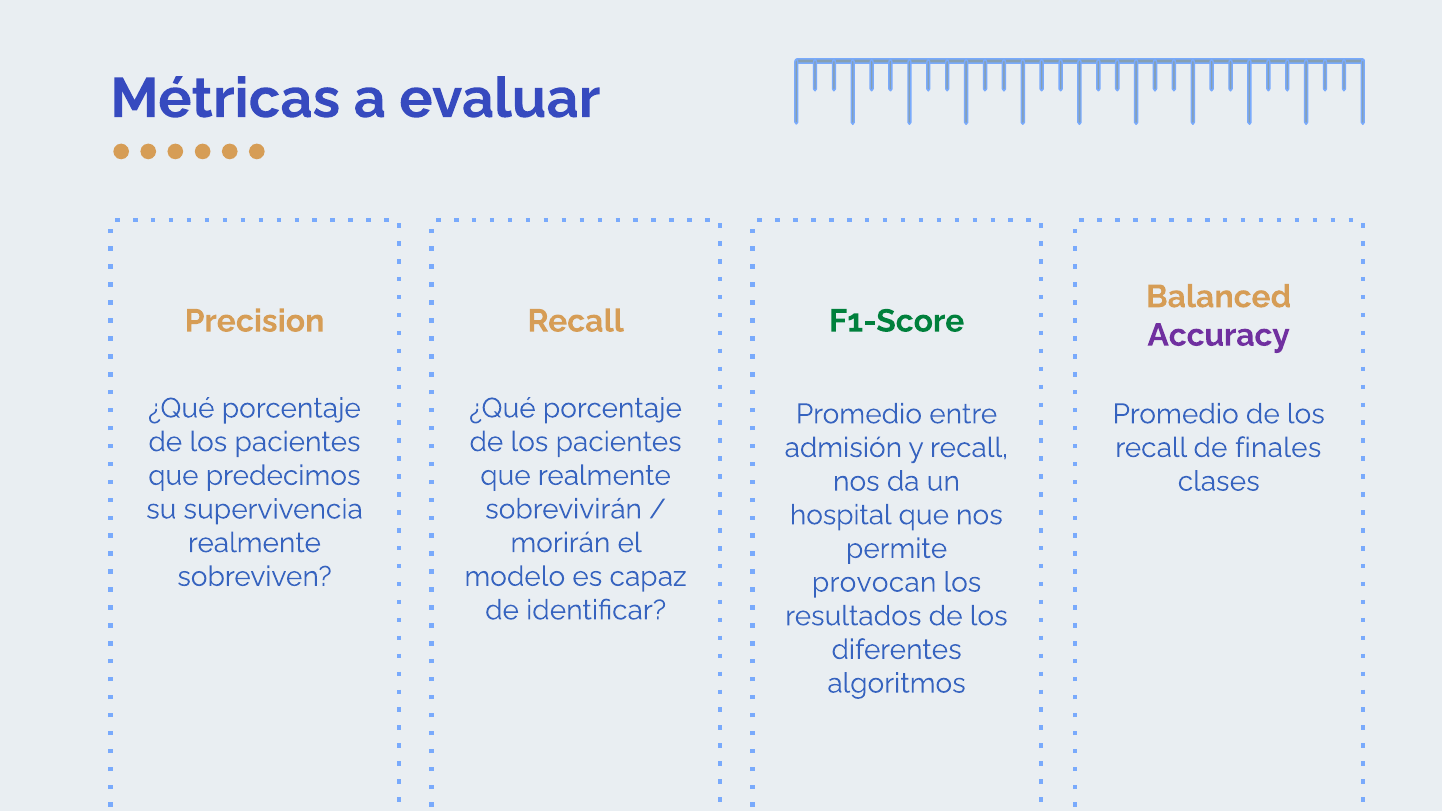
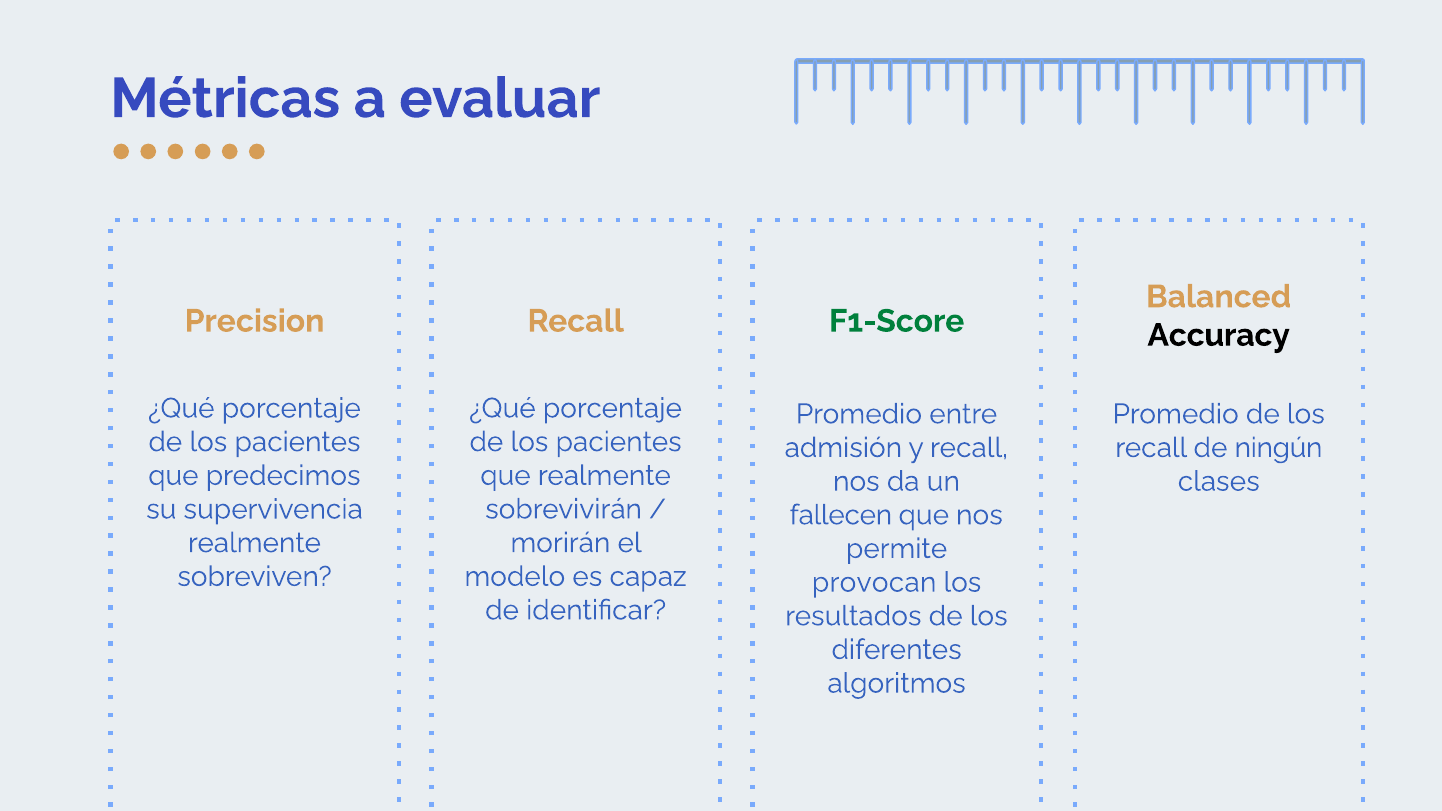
Accuracy colour: purple -> black
finales: finales -> ningún
hospital: hospital -> fallecen
